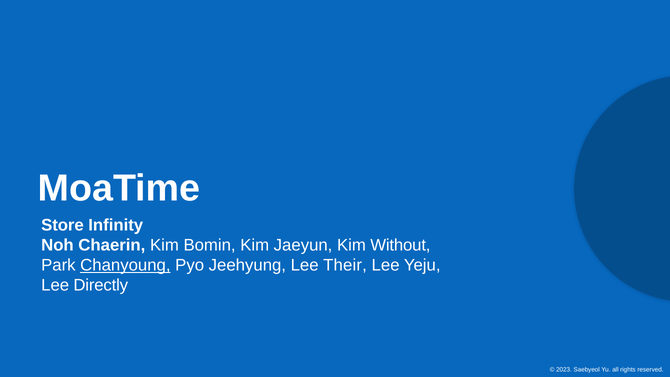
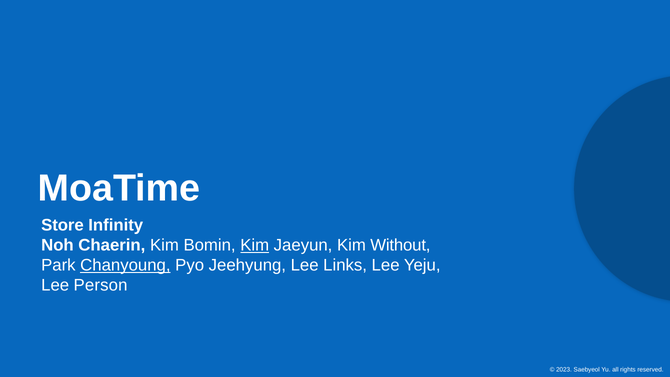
Kim at (255, 245) underline: none -> present
Their: Their -> Links
Directly: Directly -> Person
